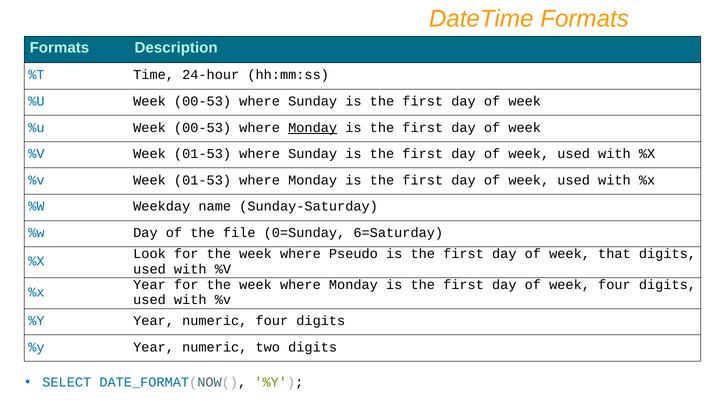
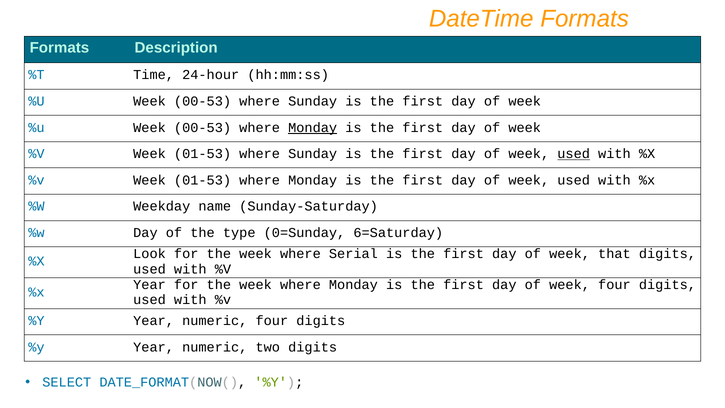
used at (574, 154) underline: none -> present
file: file -> type
Pseudo: Pseudo -> Serial
